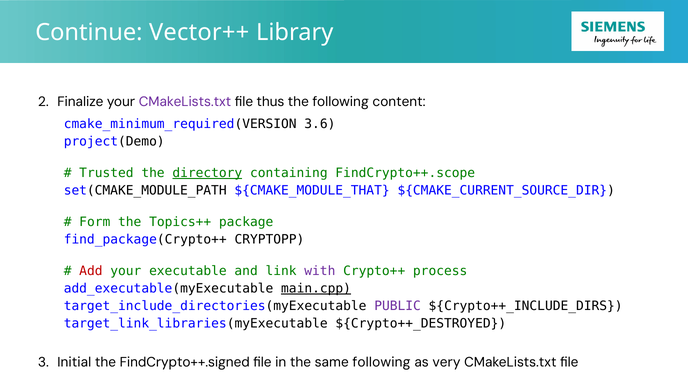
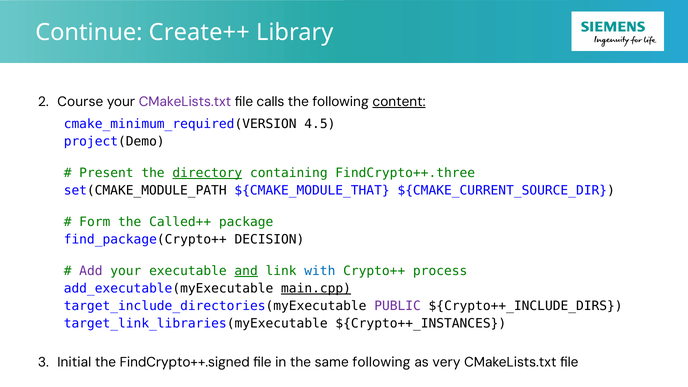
Vector++: Vector++ -> Create++
Finalize: Finalize -> Course
thus: thus -> calls
content underline: none -> present
3.6: 3.6 -> 4.5
Trusted: Trusted -> Present
FindCrypto++.scope: FindCrypto++.scope -> FindCrypto++.three
Topics++: Topics++ -> Called++
CRYPTOPP: CRYPTOPP -> DECISION
Add colour: red -> purple
and underline: none -> present
with colour: purple -> blue
${Crypto++_DESTROYED: ${Crypto++_DESTROYED -> ${Crypto++_INSTANCES
